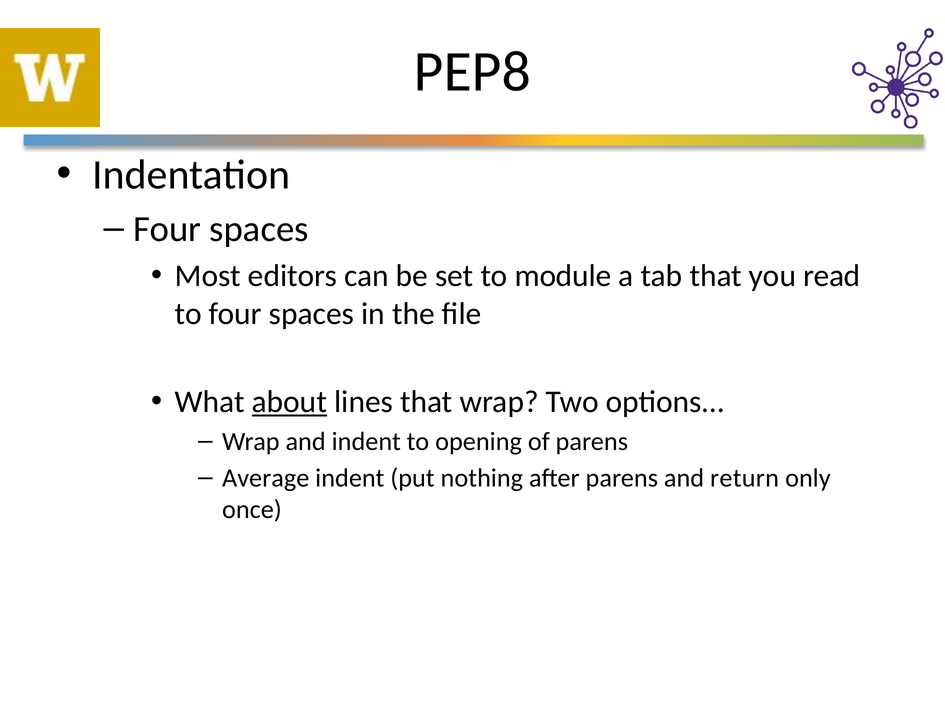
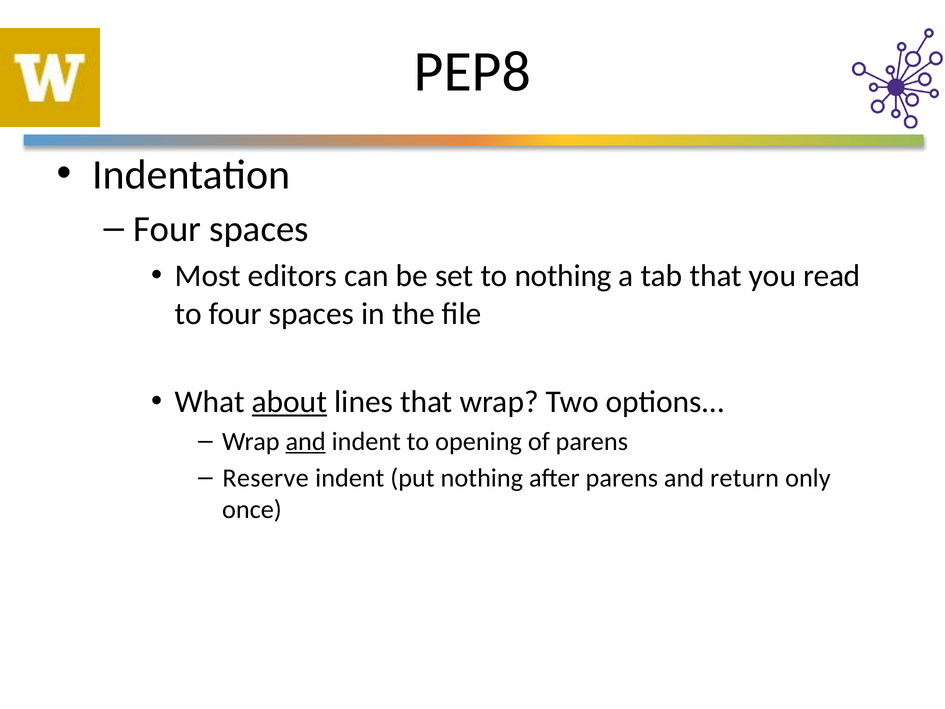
to module: module -> nothing
and at (306, 441) underline: none -> present
Average: Average -> Reserve
